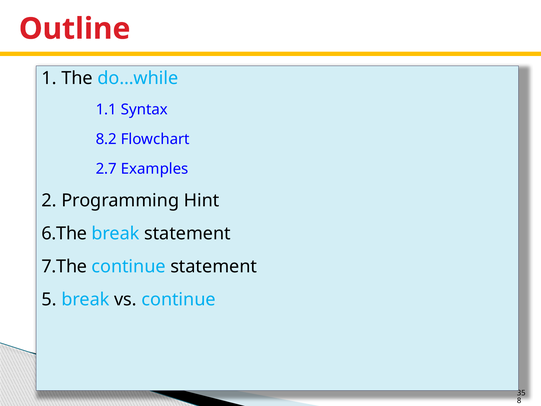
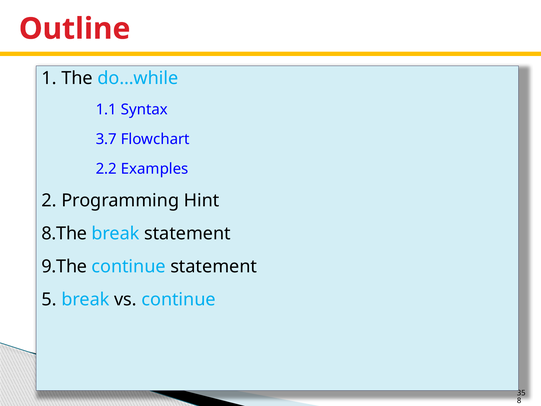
8.2: 8.2 -> 3.7
2.7: 2.7 -> 2.2
6.The: 6.The -> 8.The
7.The: 7.The -> 9.The
